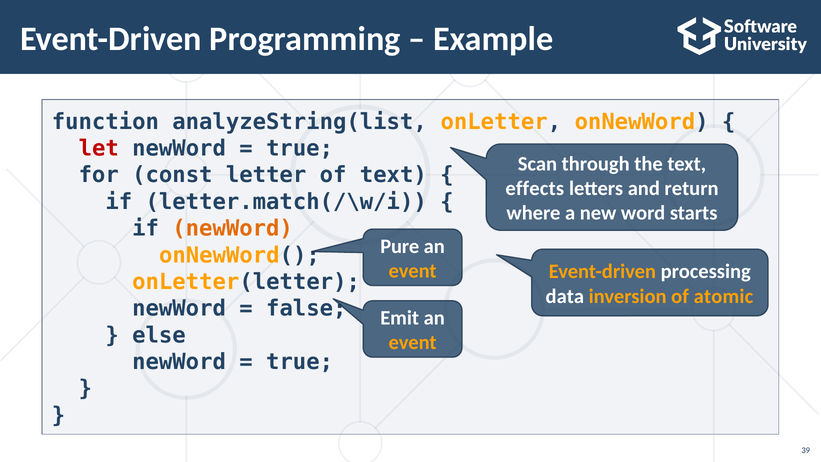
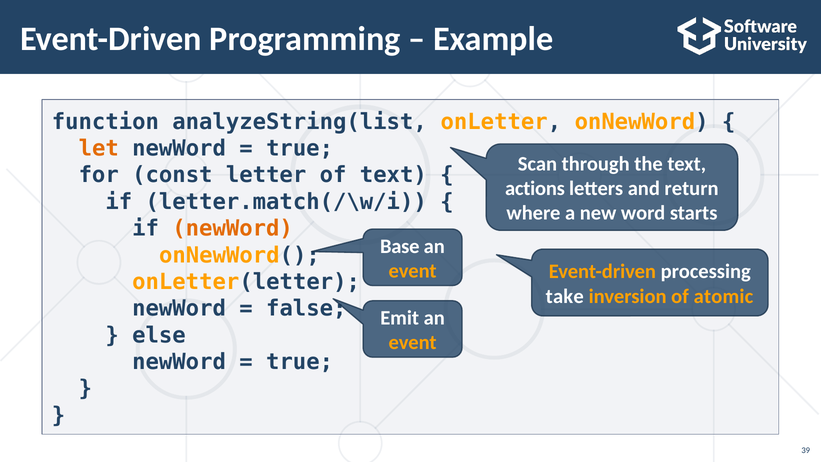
let colour: red -> orange
effects: effects -> actions
Pure: Pure -> Base
data: data -> take
